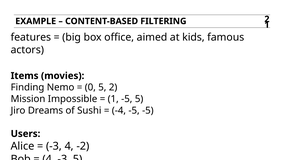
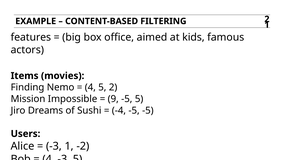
0 at (90, 87): 0 -> 4
1 at (113, 99): 1 -> 9
-3 4: 4 -> 1
